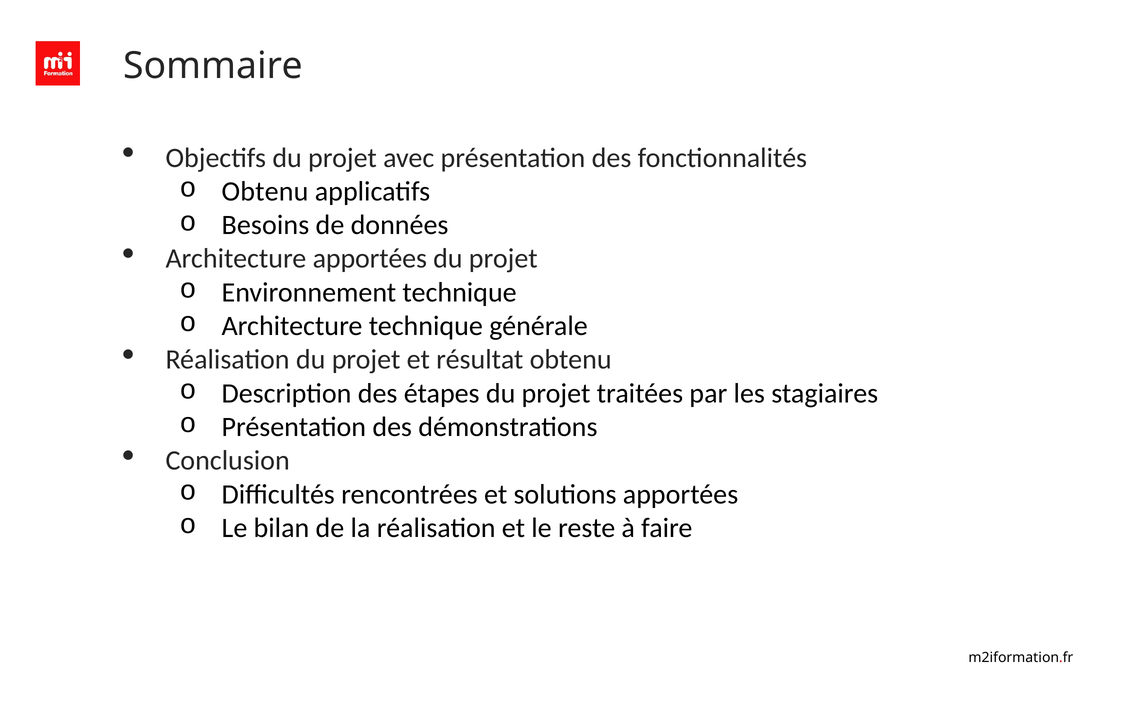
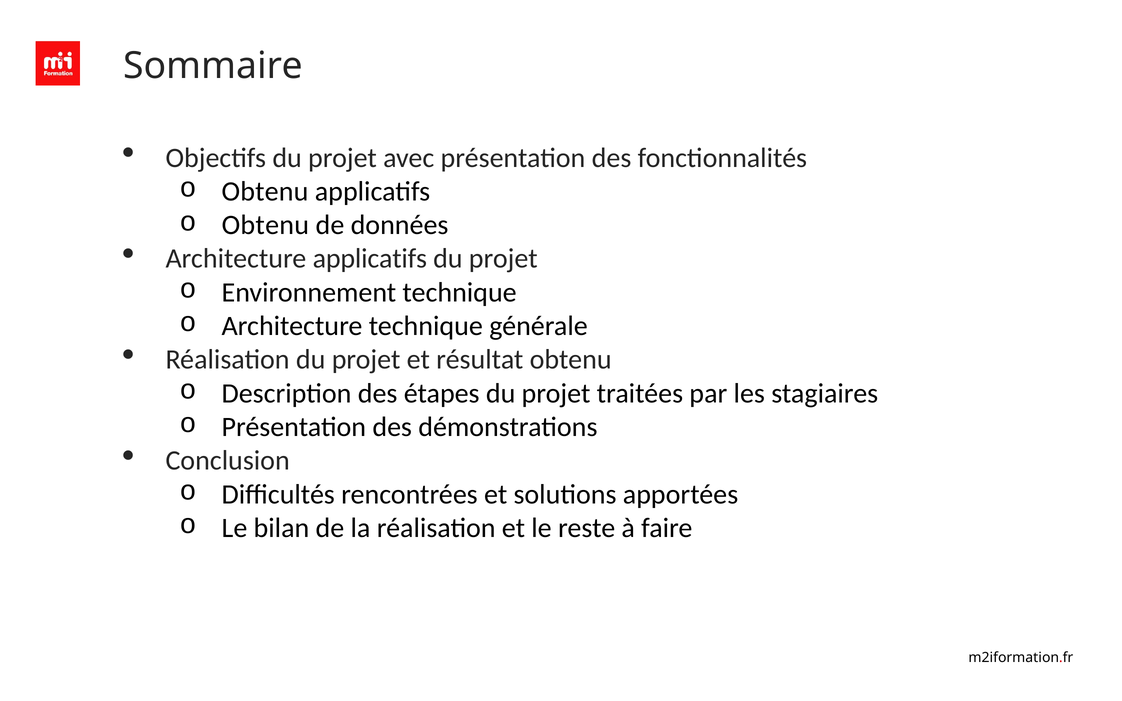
Besoins at (265, 225): Besoins -> Obtenu
Architecture apportées: apportées -> applicatifs
